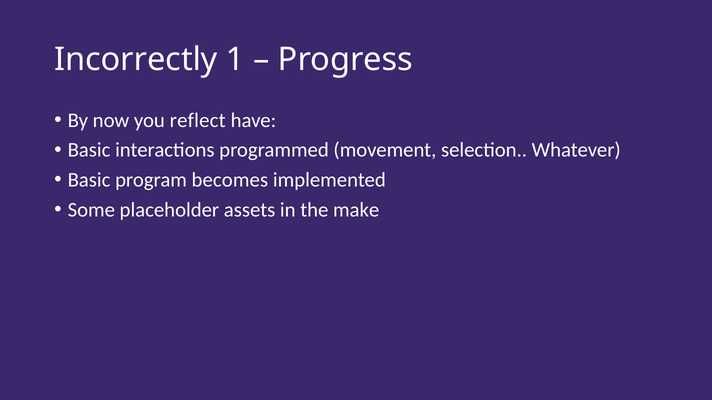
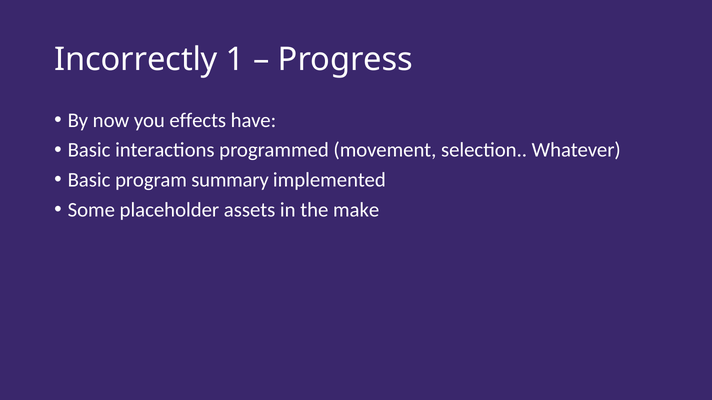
reflect: reflect -> effects
becomes: becomes -> summary
